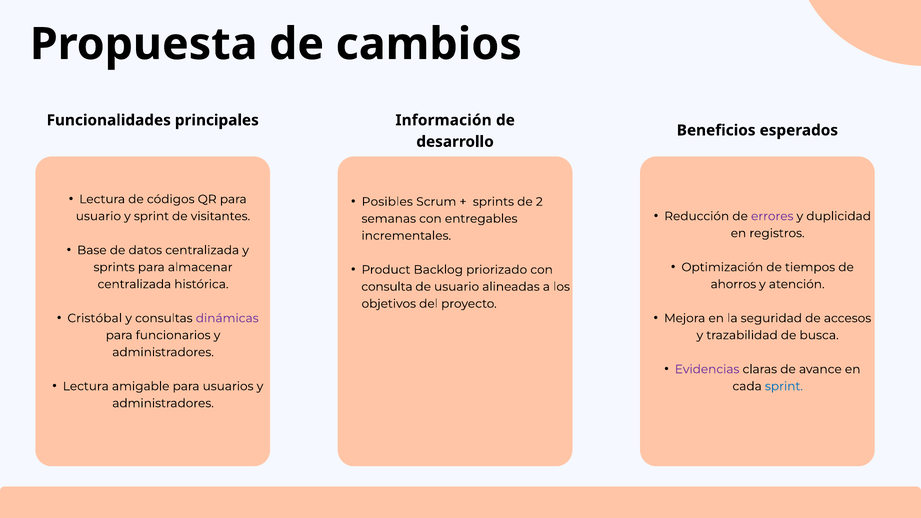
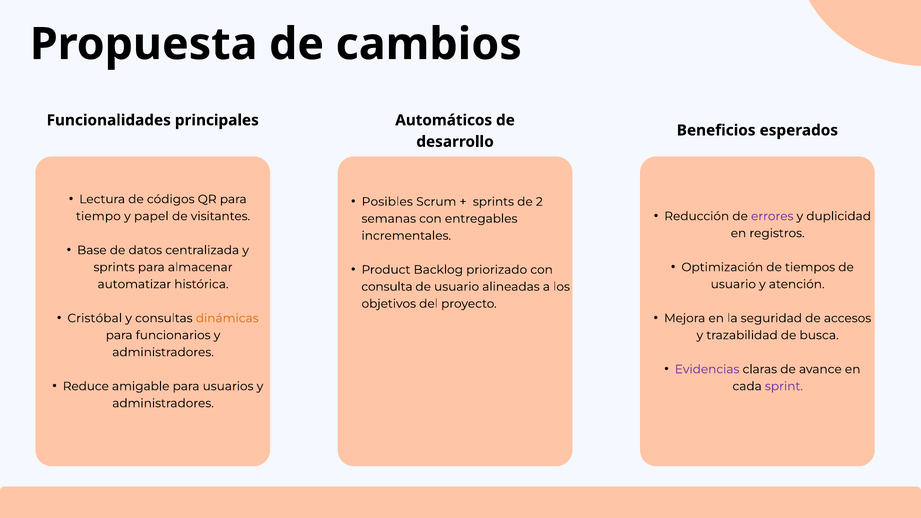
Información: Información -> Automáticos
usuario at (98, 216): usuario -> tiempo
y sprint: sprint -> papel
centralizada at (134, 284): centralizada -> automatizar
ahorros at (733, 284): ahorros -> usuario
dinámicas colour: purple -> orange
Lectura at (86, 386): Lectura -> Reduce
sprint at (784, 386) colour: blue -> purple
